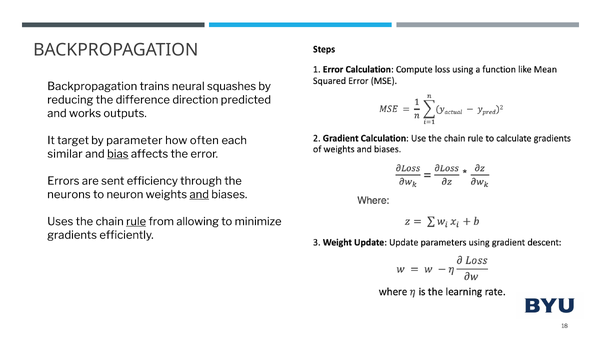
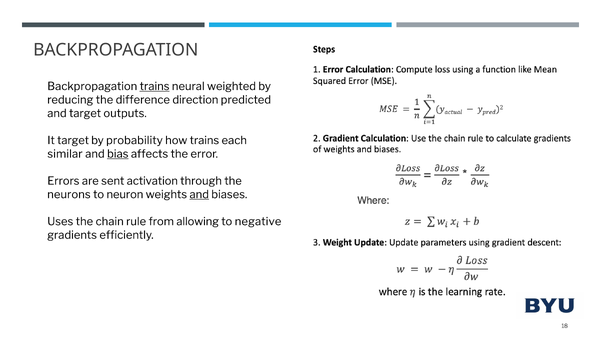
trains at (155, 86) underline: none -> present
squashes: squashes -> weighted
and works: works -> target
parameter: parameter -> probability
how often: often -> trains
efficiency: efficiency -> activation
rule underline: present -> none
minimize: minimize -> negative
